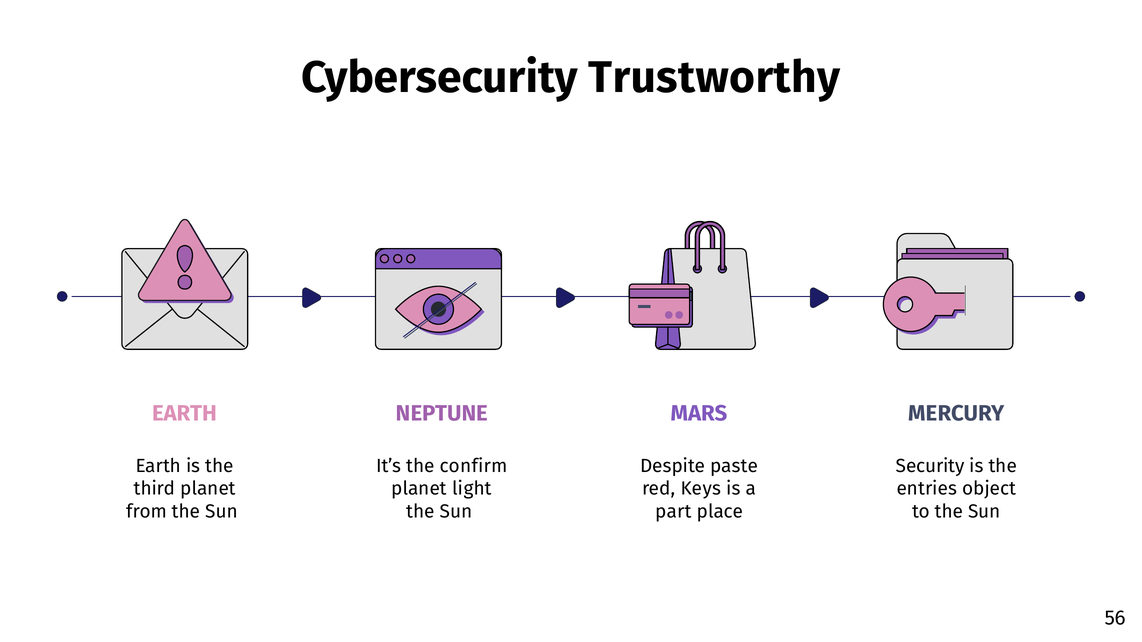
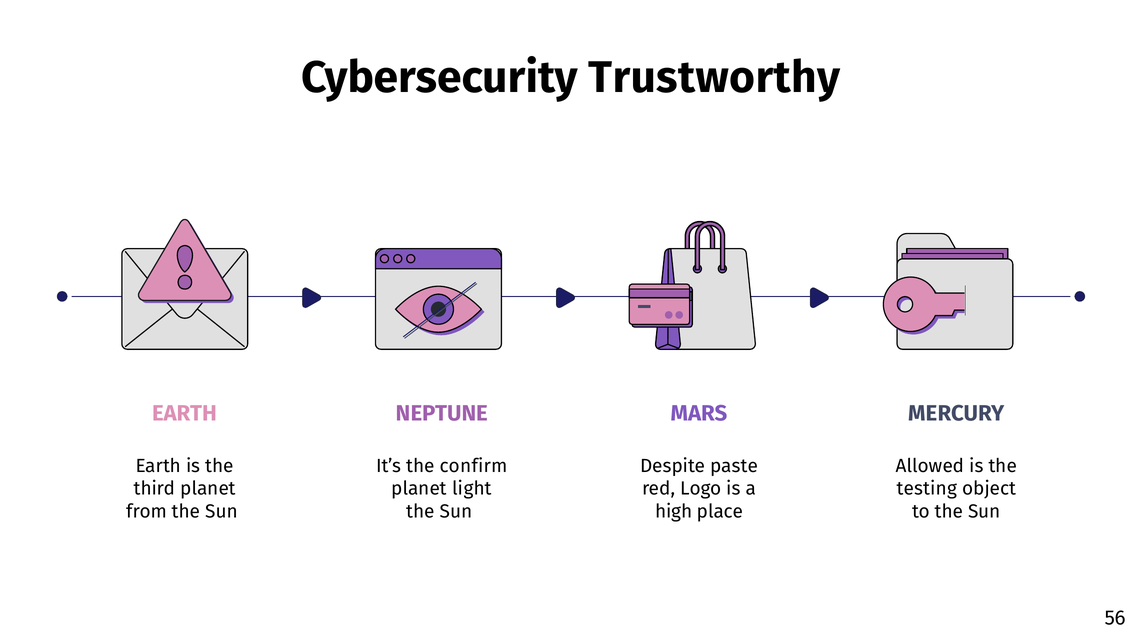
Security: Security -> Allowed
Keys: Keys -> Logo
entries: entries -> testing
part: part -> high
